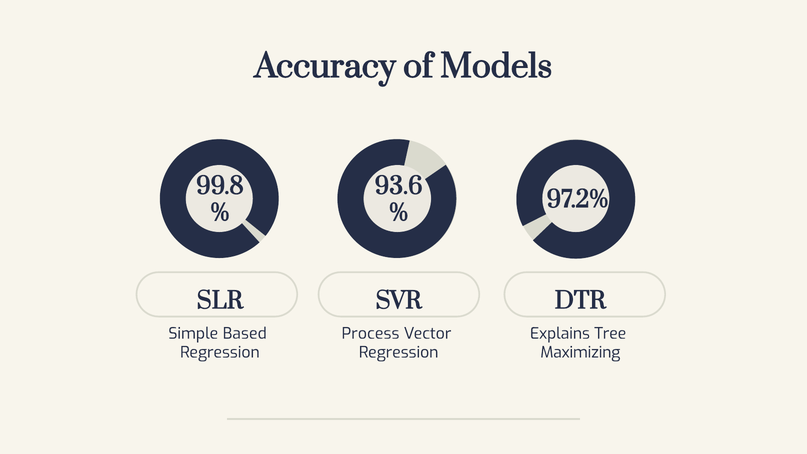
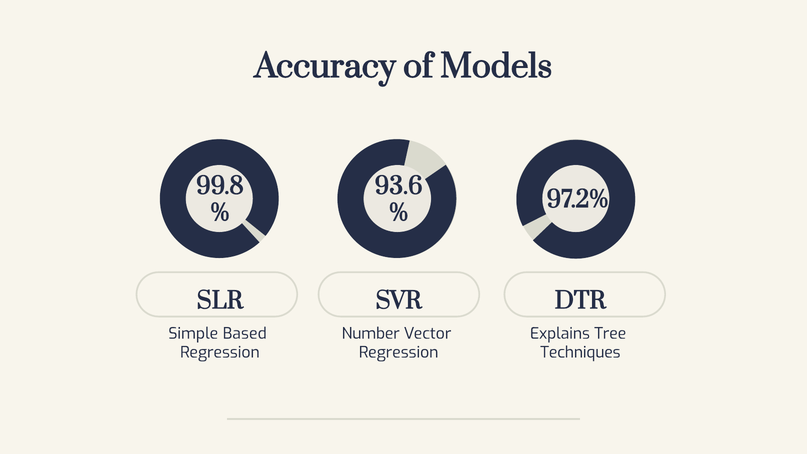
Process: Process -> Number
Maximizing: Maximizing -> Techniques
